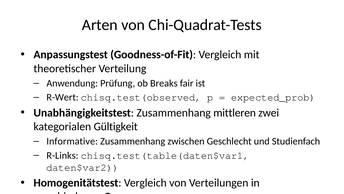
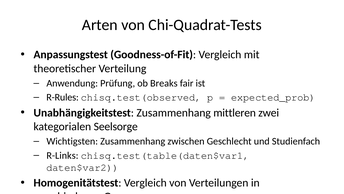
R-Wert: R-Wert -> R-Rules
Gültigkeit: Gültigkeit -> Seelsorge
Informative: Informative -> Wichtigsten
